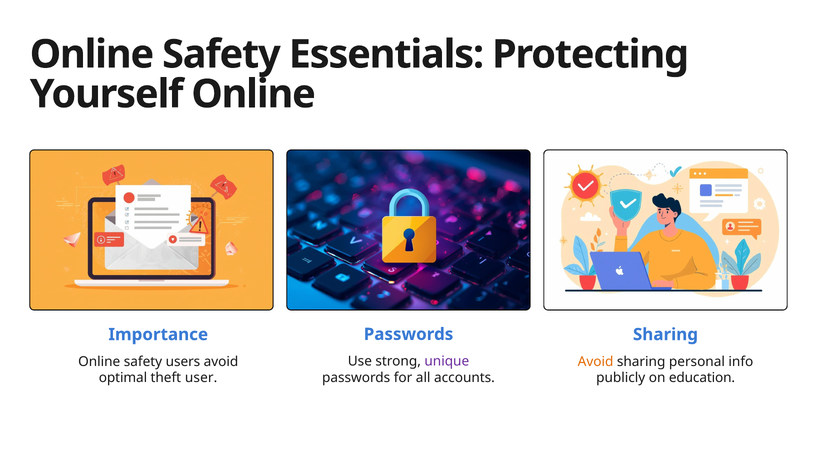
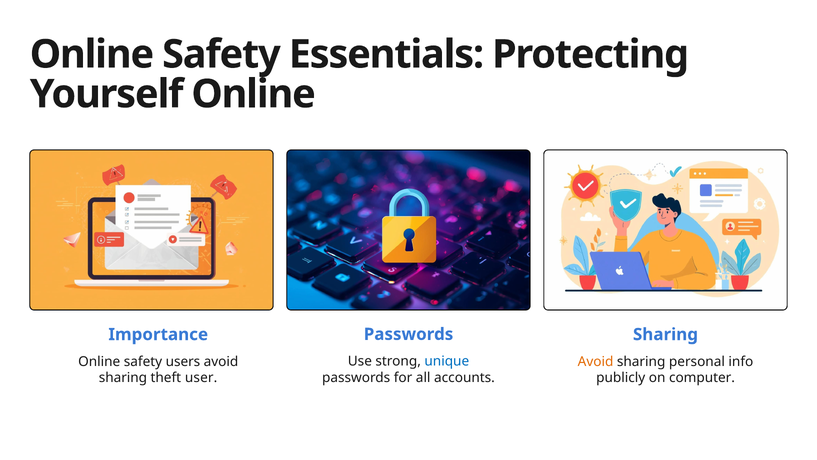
unique colour: purple -> blue
optimal at (123, 378): optimal -> sharing
education: education -> computer
